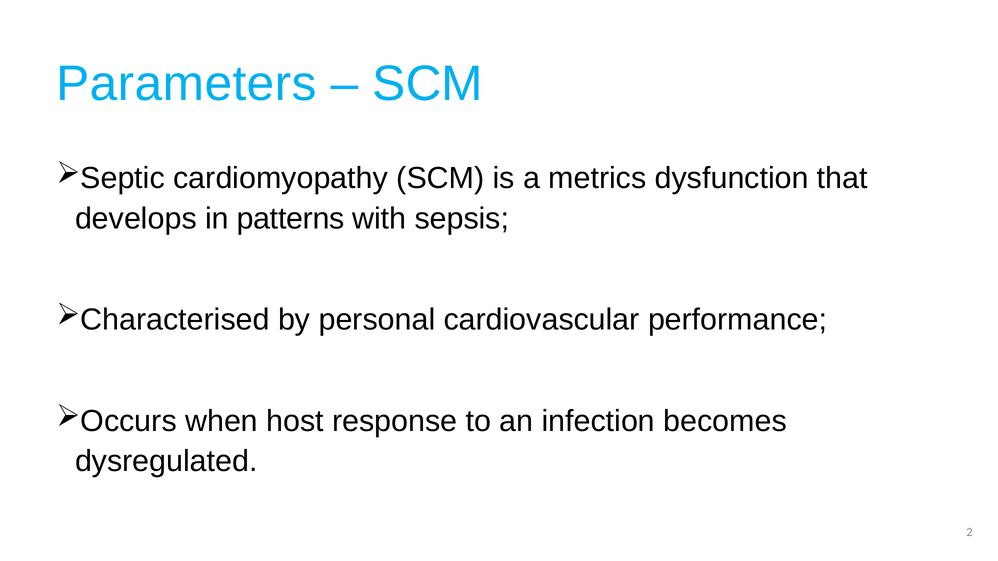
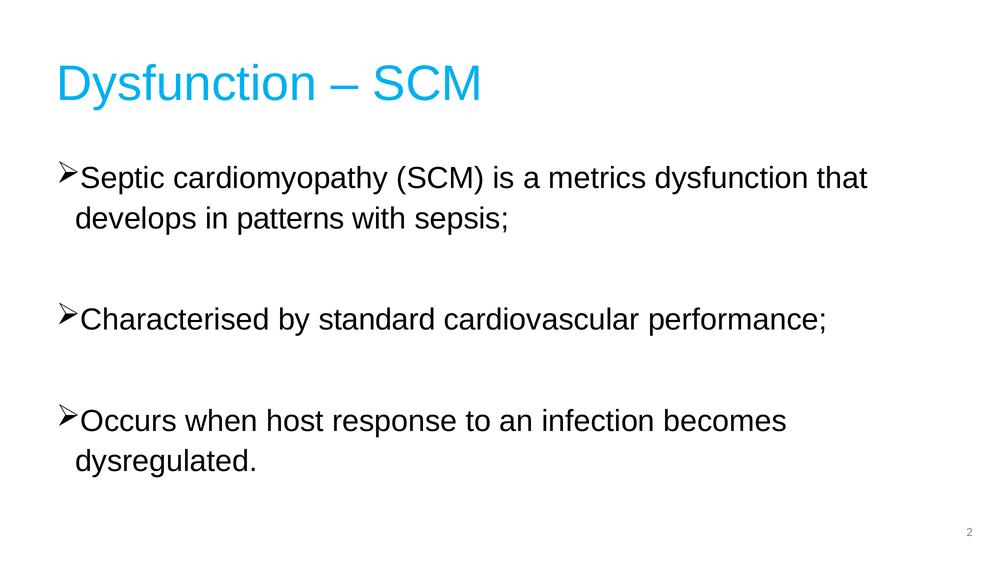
Parameters at (186, 84): Parameters -> Dysfunction
personal: personal -> standard
